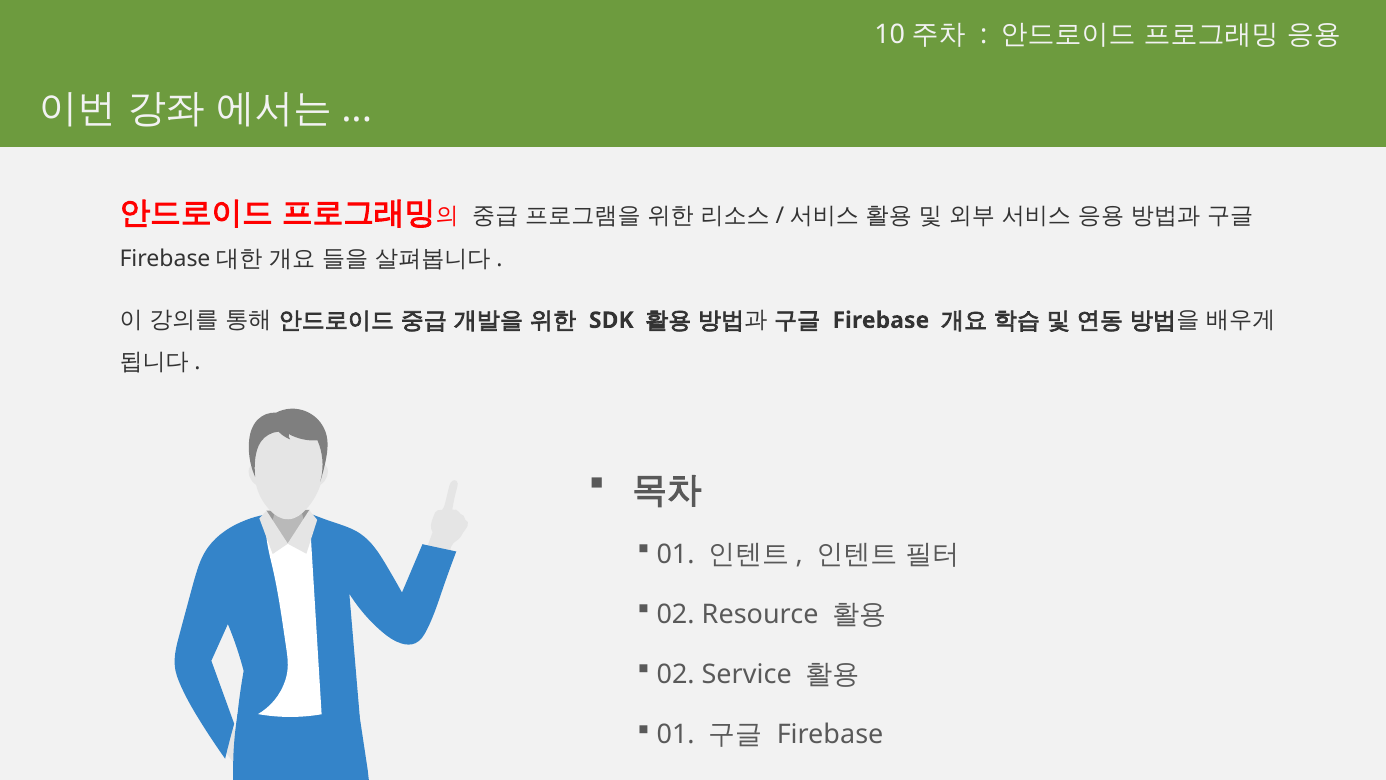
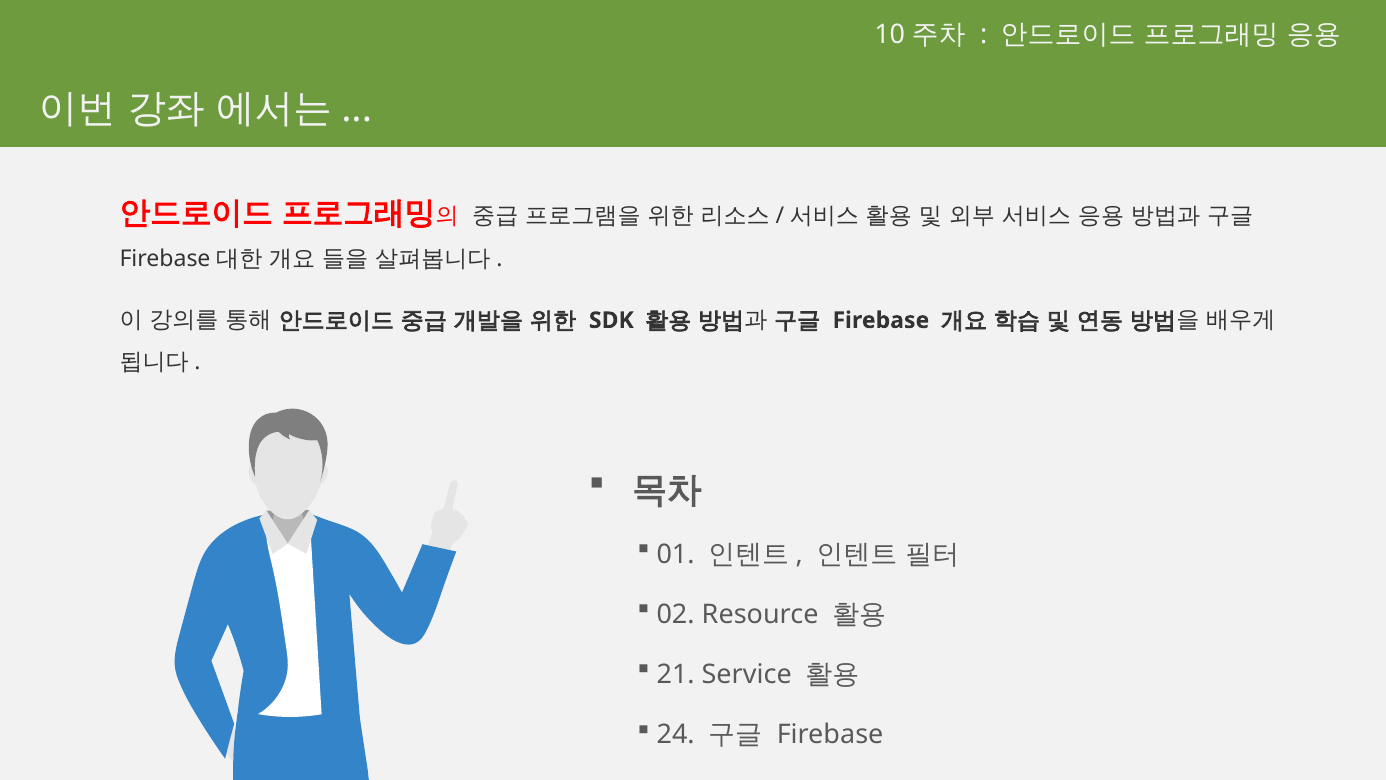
02 at (676, 674): 02 -> 21
01 at (676, 734): 01 -> 24
